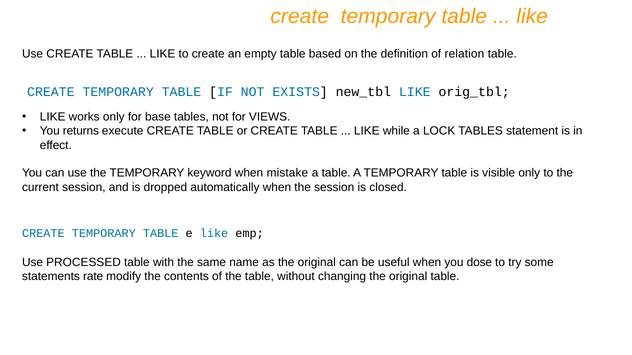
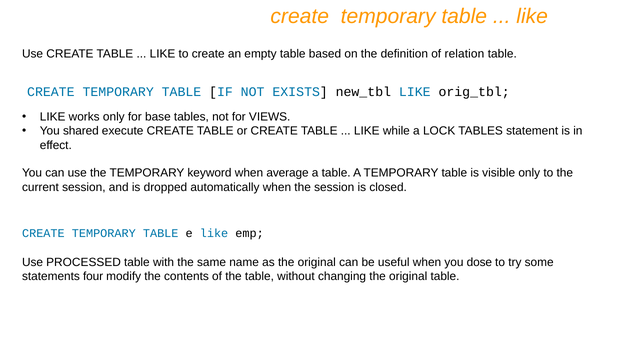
returns: returns -> shared
mistake: mistake -> average
rate: rate -> four
